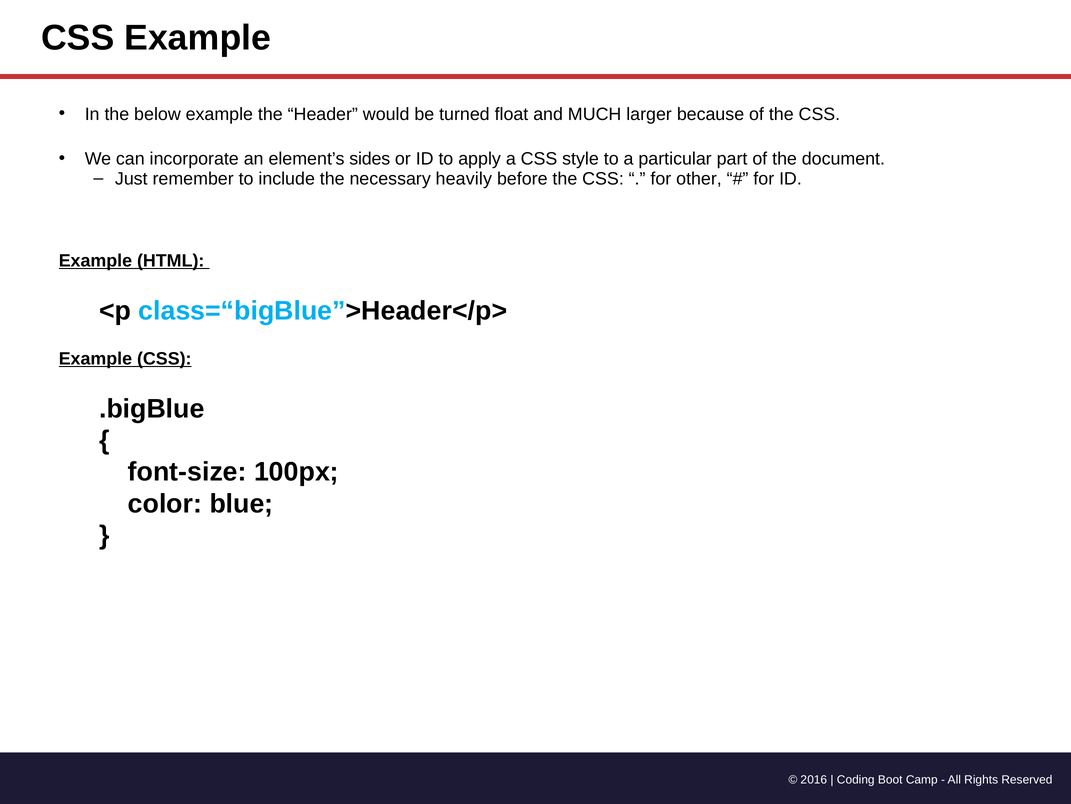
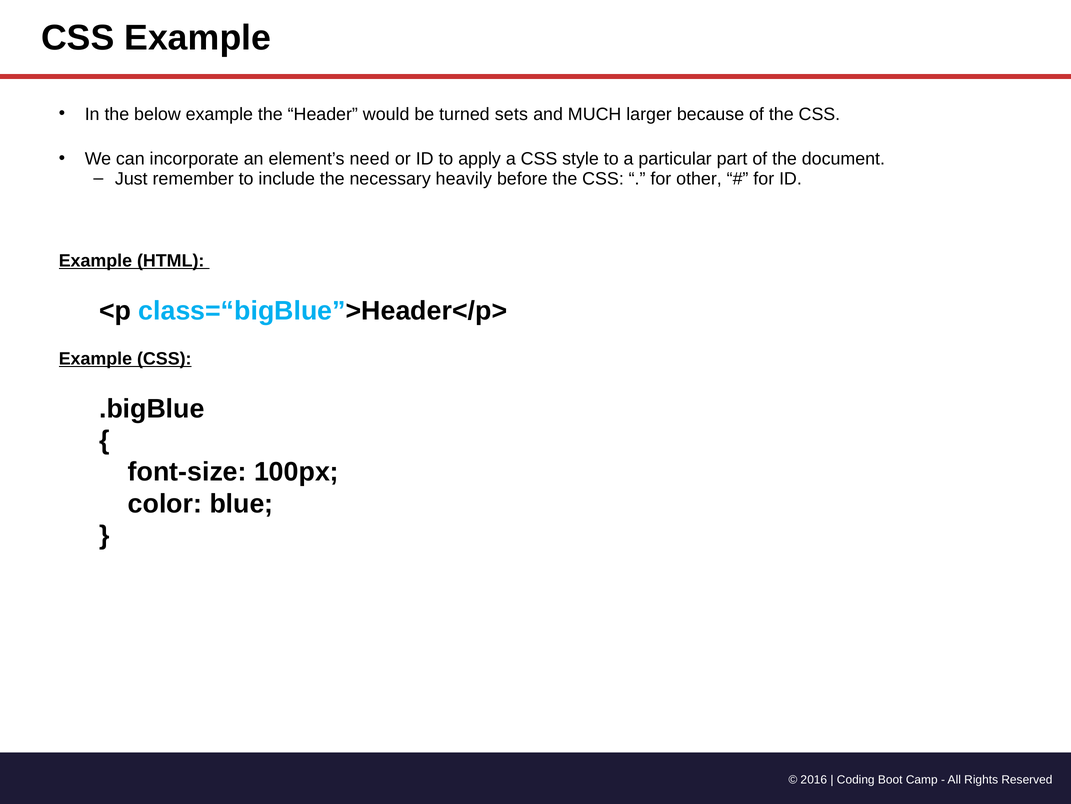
float: float -> sets
sides: sides -> need
